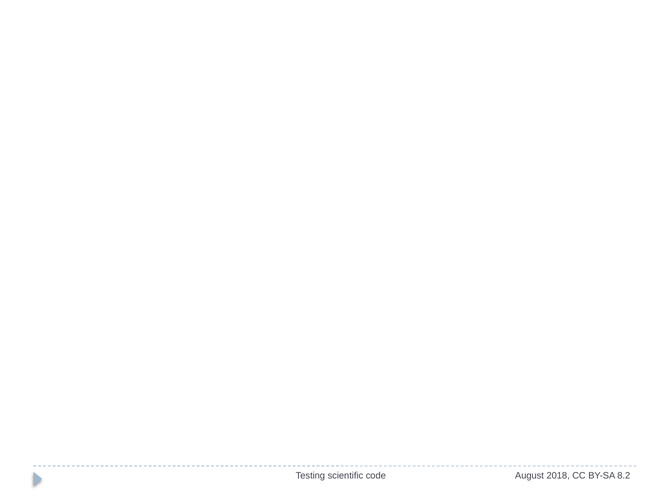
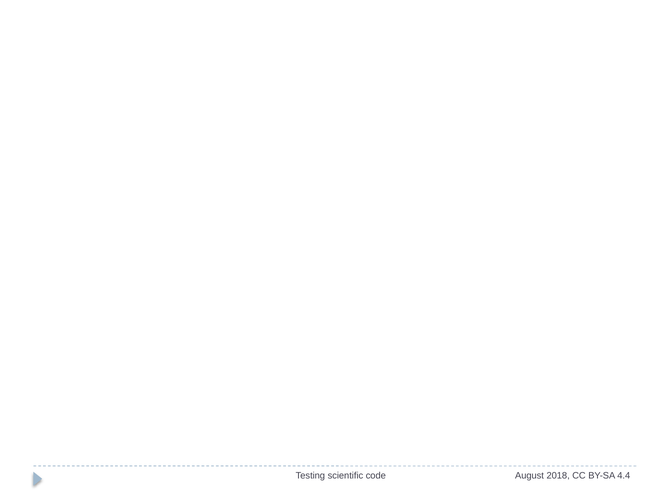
8.2: 8.2 -> 4.4
